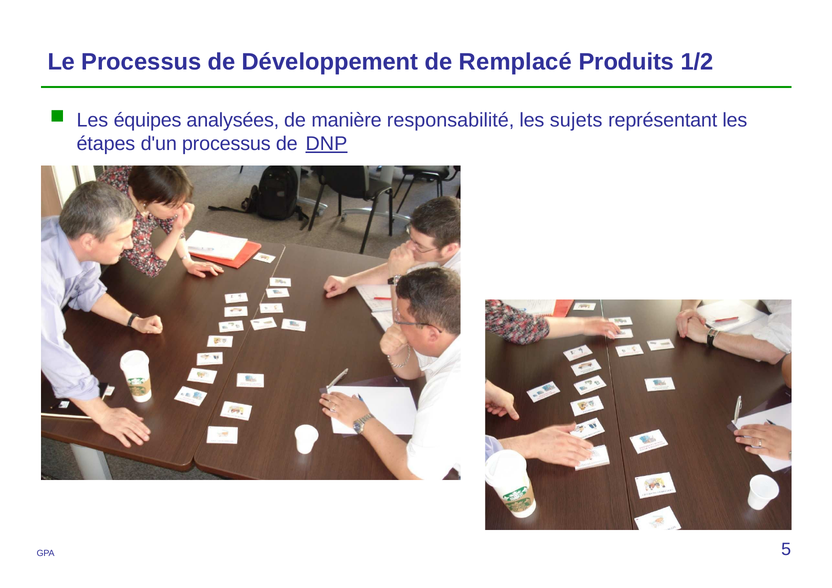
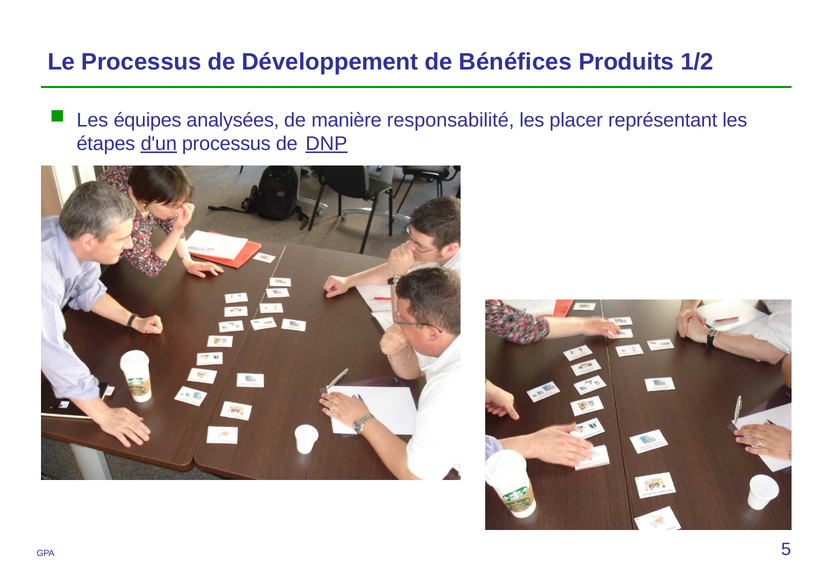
Remplacé: Remplacé -> Bénéfices
sujets: sujets -> placer
d'un underline: none -> present
